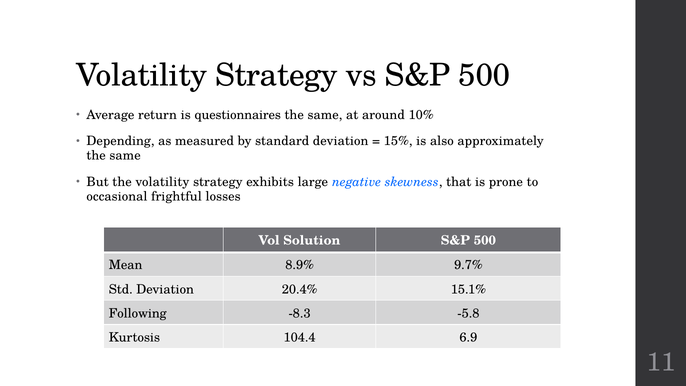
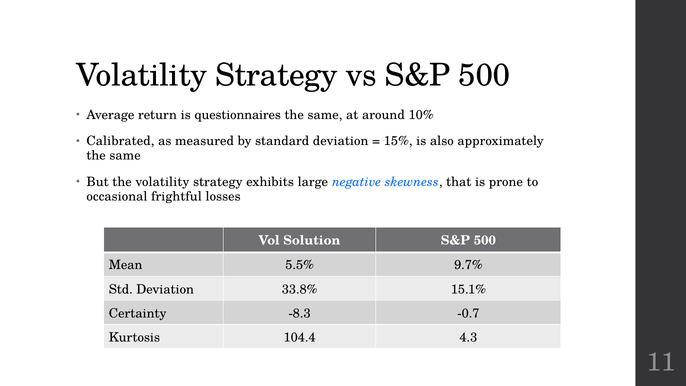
Depending: Depending -> Calibrated
8.9%: 8.9% -> 5.5%
20.4%: 20.4% -> 33.8%
Following: Following -> Certainty
-5.8: -5.8 -> -0.7
6.9: 6.9 -> 4.3
